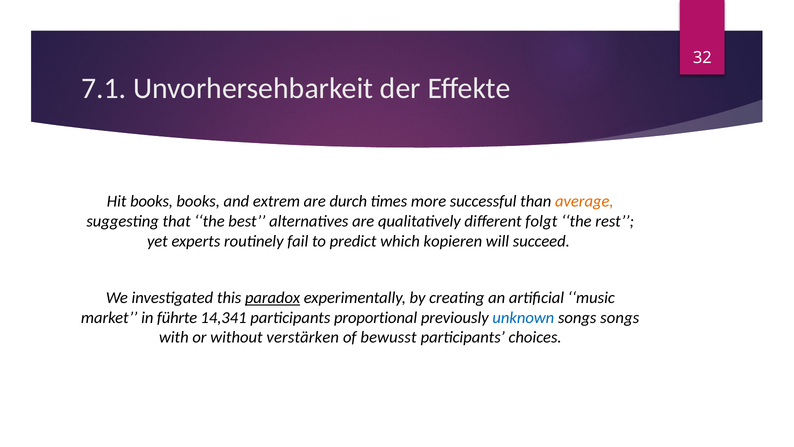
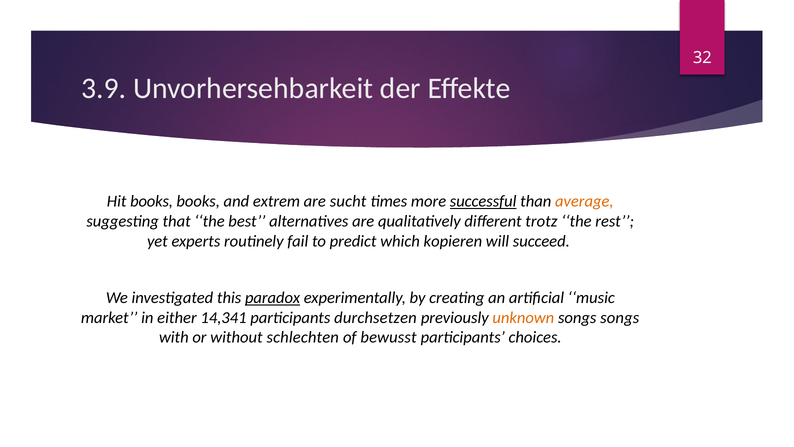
7.1: 7.1 -> 3.9
durch: durch -> sucht
successful underline: none -> present
folgt: folgt -> trotz
führte: führte -> either
proportional: proportional -> durchsetzen
unknown colour: blue -> orange
verstärken: verstärken -> schlechten
